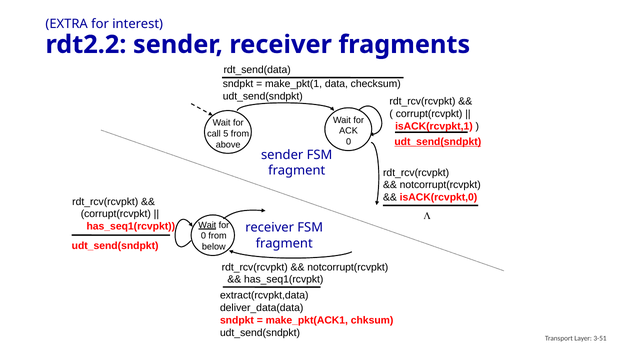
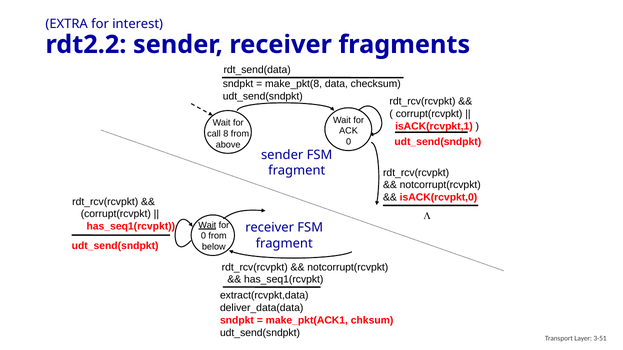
make_pkt(1: make_pkt(1 -> make_pkt(8
5: 5 -> 8
udt_send(sndpkt at (438, 142) underline: present -> none
